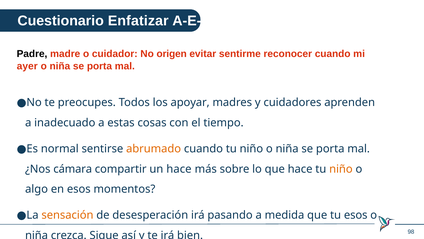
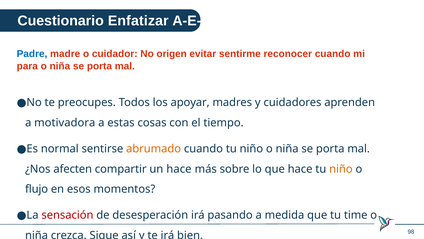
Padre colour: black -> blue
ayer: ayer -> para
inadecuado: inadecuado -> motivadora
cámara: cámara -> afecten
algo: algo -> flujo
sensación colour: orange -> red
tu esos: esos -> time
